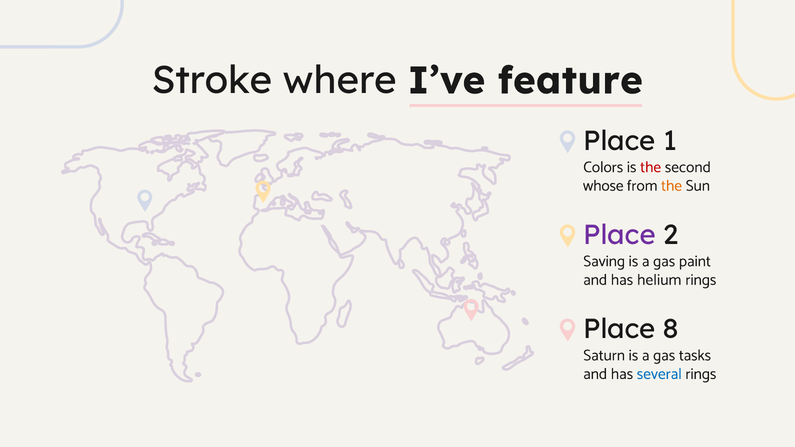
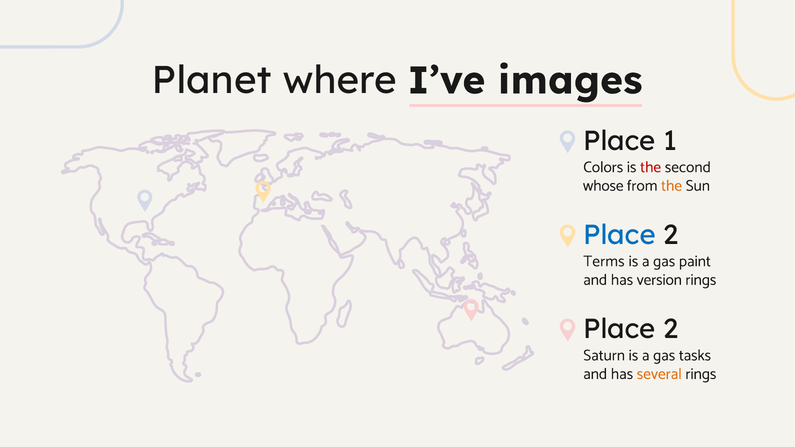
Stroke: Stroke -> Planet
feature: feature -> images
Place at (619, 235) colour: purple -> blue
Saving: Saving -> Terms
helium: helium -> version
8 at (671, 329): 8 -> 2
several colour: blue -> orange
